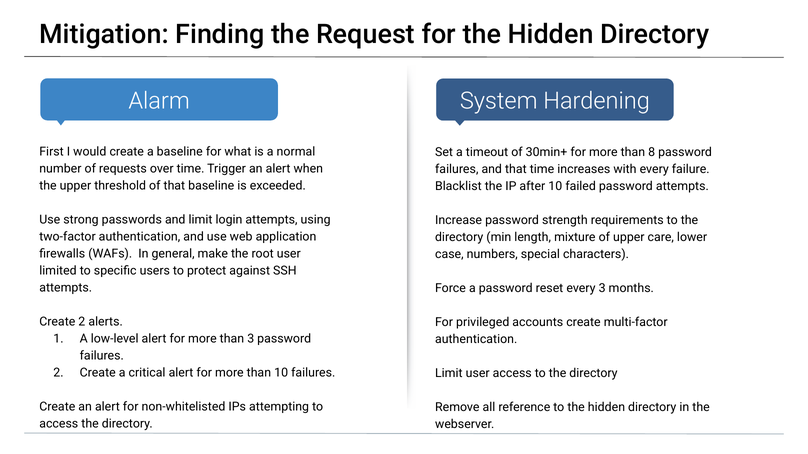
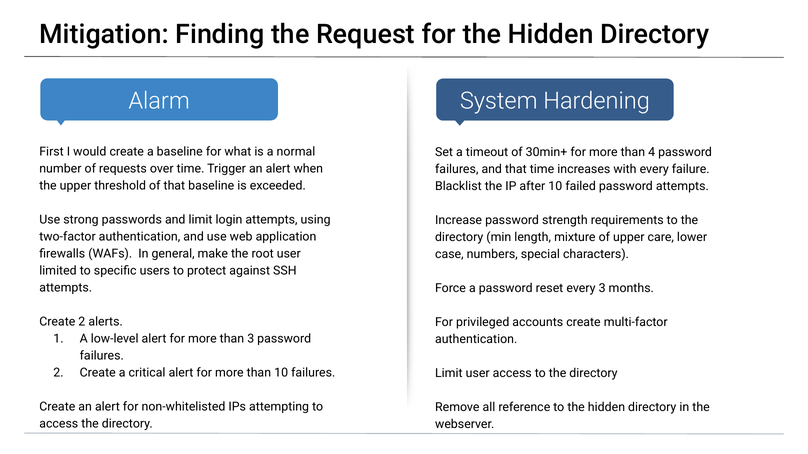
8: 8 -> 4
